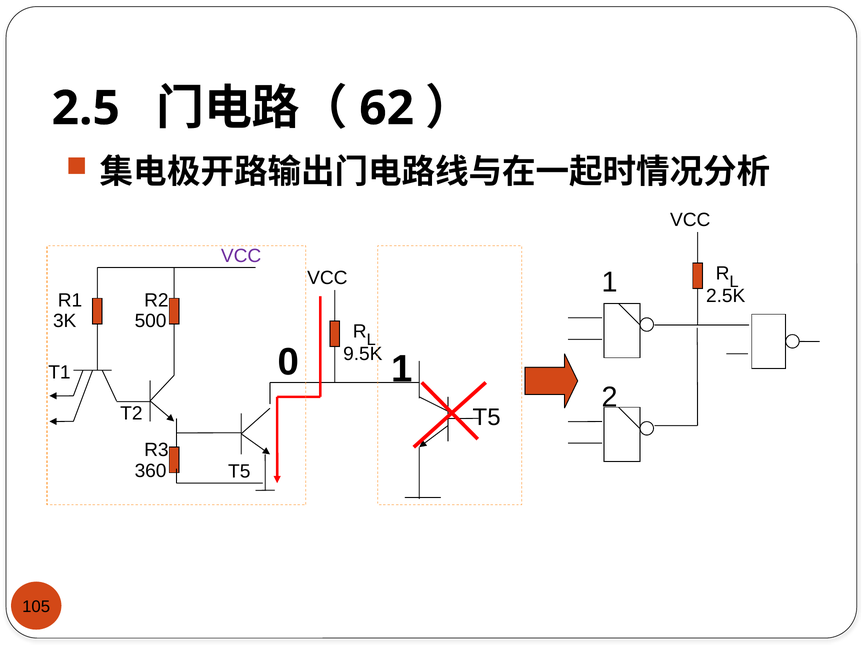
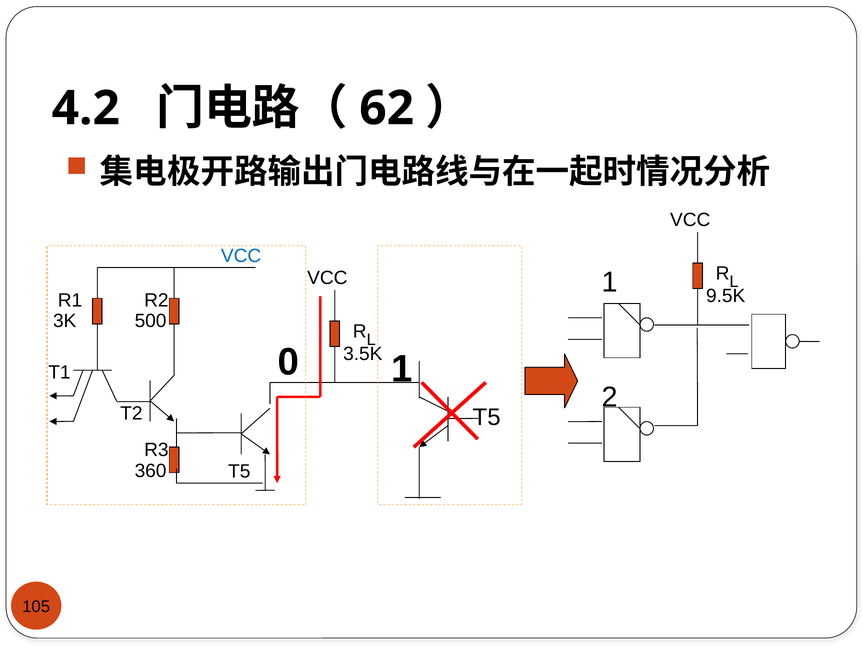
2.5: 2.5 -> 4.2
VCC at (241, 256) colour: purple -> blue
2.5K: 2.5K -> 9.5K
9.5K: 9.5K -> 3.5K
